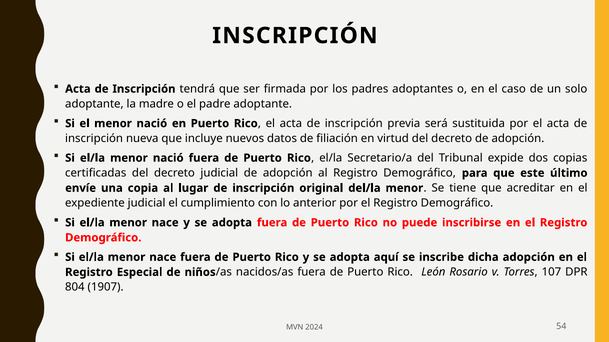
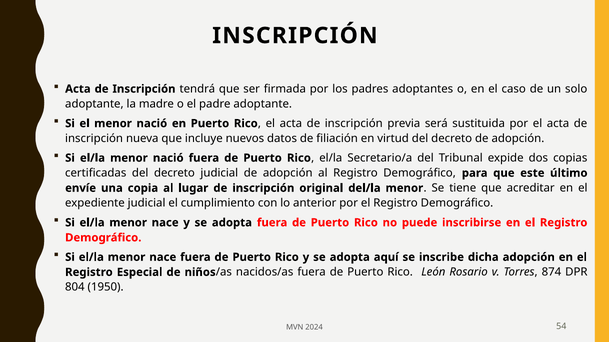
107: 107 -> 874
1907: 1907 -> 1950
